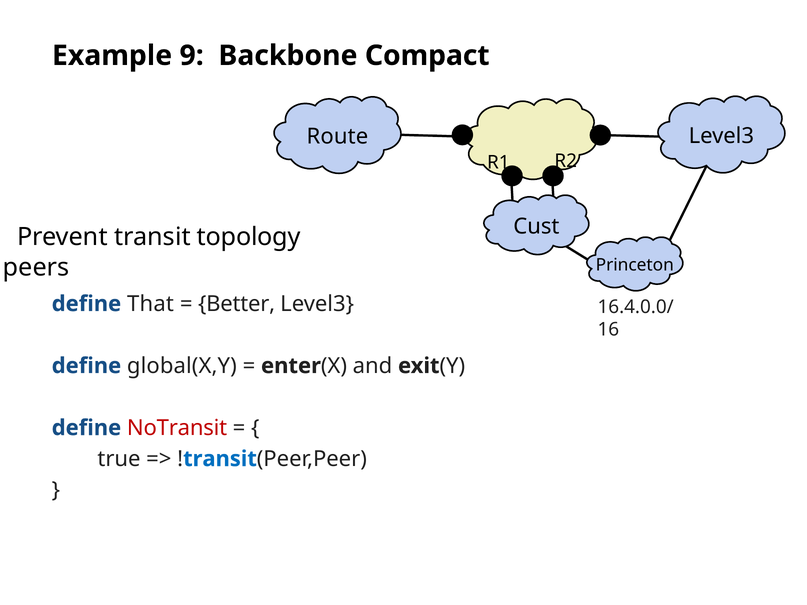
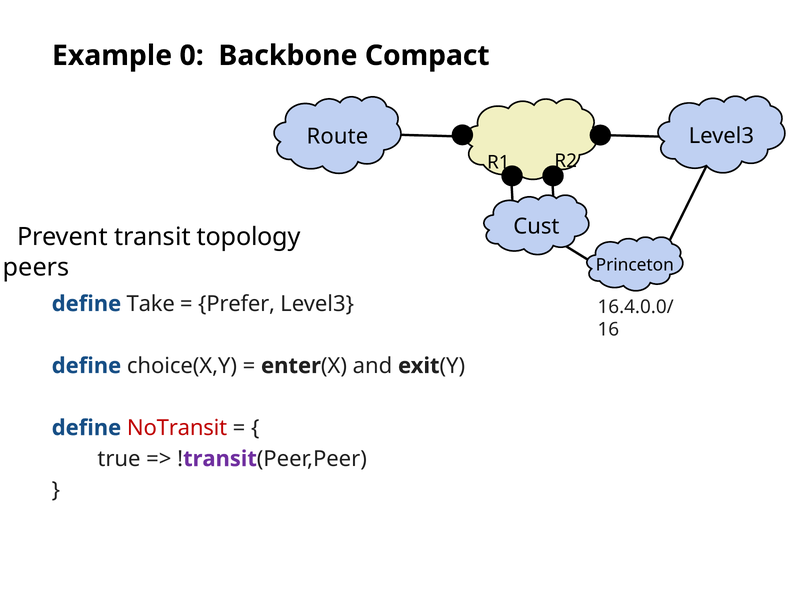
9: 9 -> 0
That: That -> Take
Better: Better -> Prefer
global(X,Y: global(X,Y -> choice(X,Y
transit at (220, 459) colour: blue -> purple
